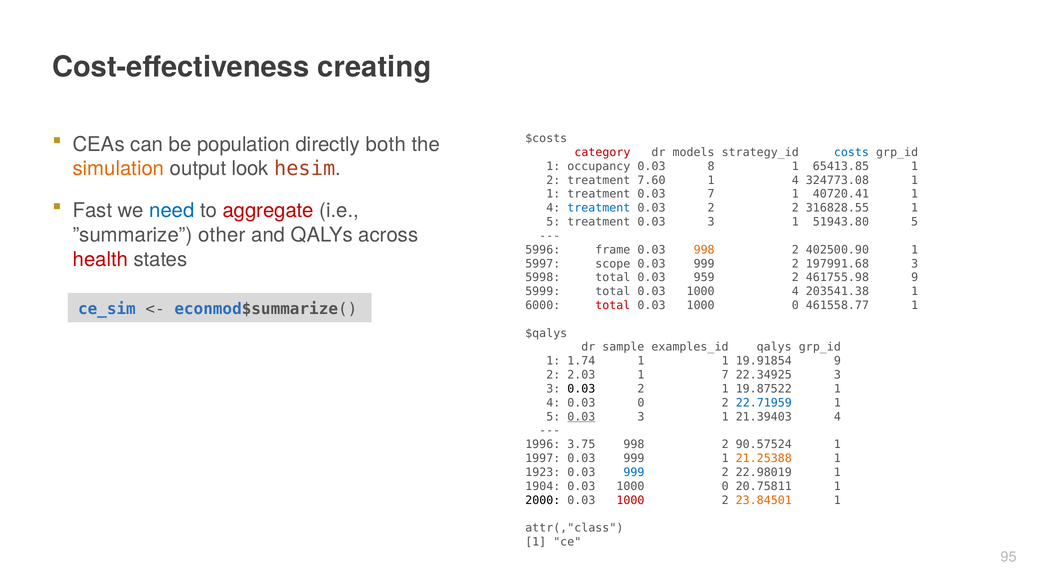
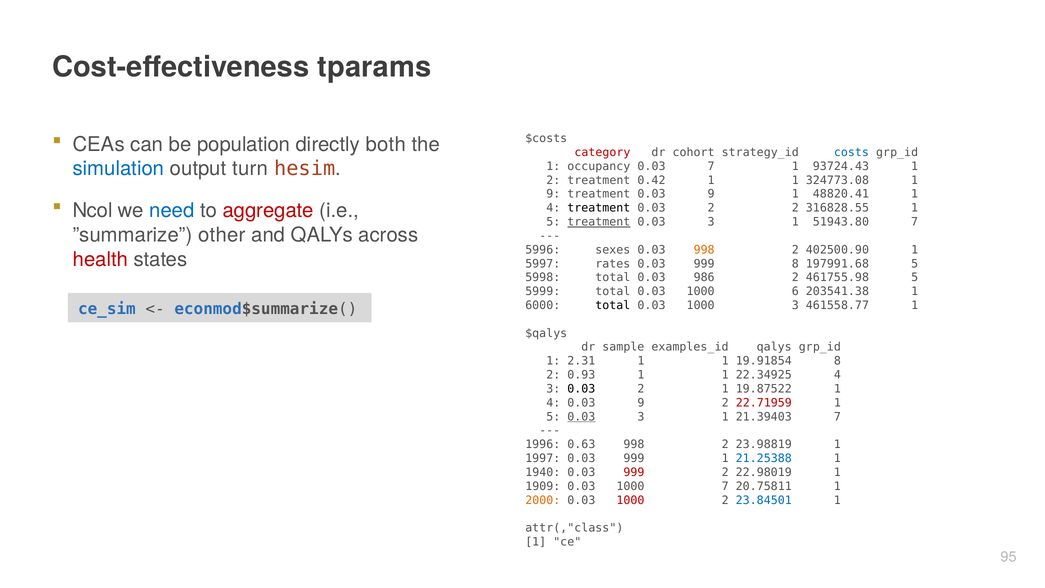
creating: creating -> tparams
models: models -> cohort
simulation colour: orange -> blue
look: look -> turn
0.03 8: 8 -> 7
65413.85: 65413.85 -> 93724.43
7.60: 7.60 -> 0.42
4 at (795, 180): 4 -> 1
1 at (553, 194): 1 -> 9
treatment 0.03 7: 7 -> 9
40720.41: 40720.41 -> 48820.41
Fast: Fast -> Ncol
treatment at (599, 208) colour: blue -> black
treatment at (599, 222) underline: none -> present
51943.80 5: 5 -> 7
frame: frame -> sexes
scope: scope -> rates
2 at (795, 264): 2 -> 8
197991.68 3: 3 -> 5
959: 959 -> 986
461755.98 9: 9 -> 5
1000 4: 4 -> 6
total at (613, 305) colour: red -> black
0 at (795, 305): 0 -> 3
1.74: 1.74 -> 2.31
19.91854 9: 9 -> 8
2.03: 2.03 -> 0.93
7 at (725, 375): 7 -> 1
22.34925 3: 3 -> 4
4 0.03 0: 0 -> 9
22.71959 colour: blue -> red
21.39403 4: 4 -> 7
3.75: 3.75 -> 0.63
90.57524: 90.57524 -> 23.98819
21.25388 colour: orange -> blue
1923: 1923 -> 1940
999 at (634, 472) colour: blue -> red
1904: 1904 -> 1909
0 at (725, 486): 0 -> 7
2000 colour: black -> orange
23.84501 colour: orange -> blue
